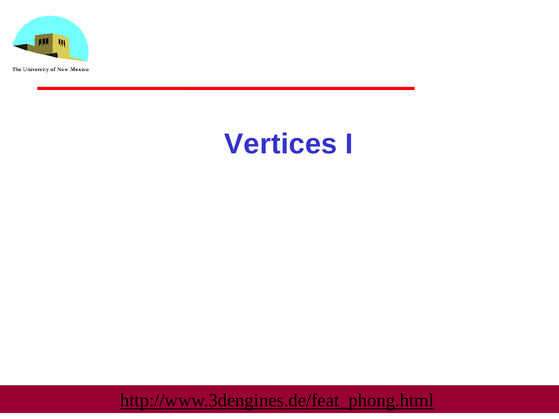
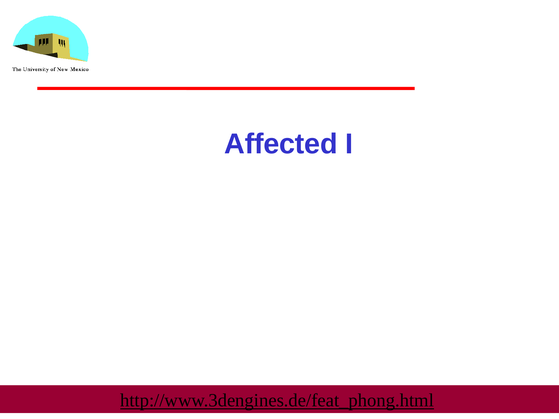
Vertices: Vertices -> Affected
